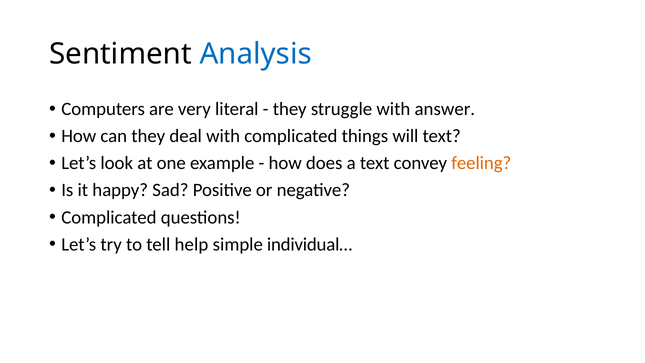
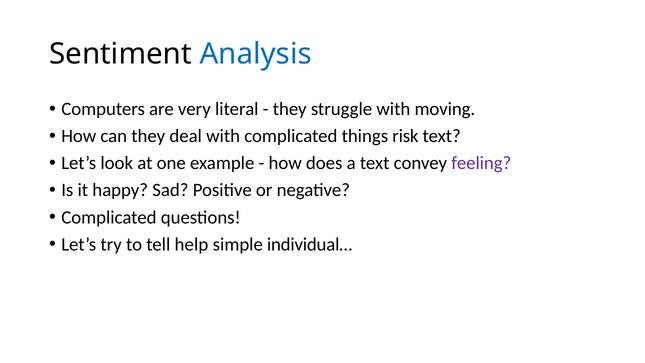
answer: answer -> moving
will: will -> risk
feeling colour: orange -> purple
